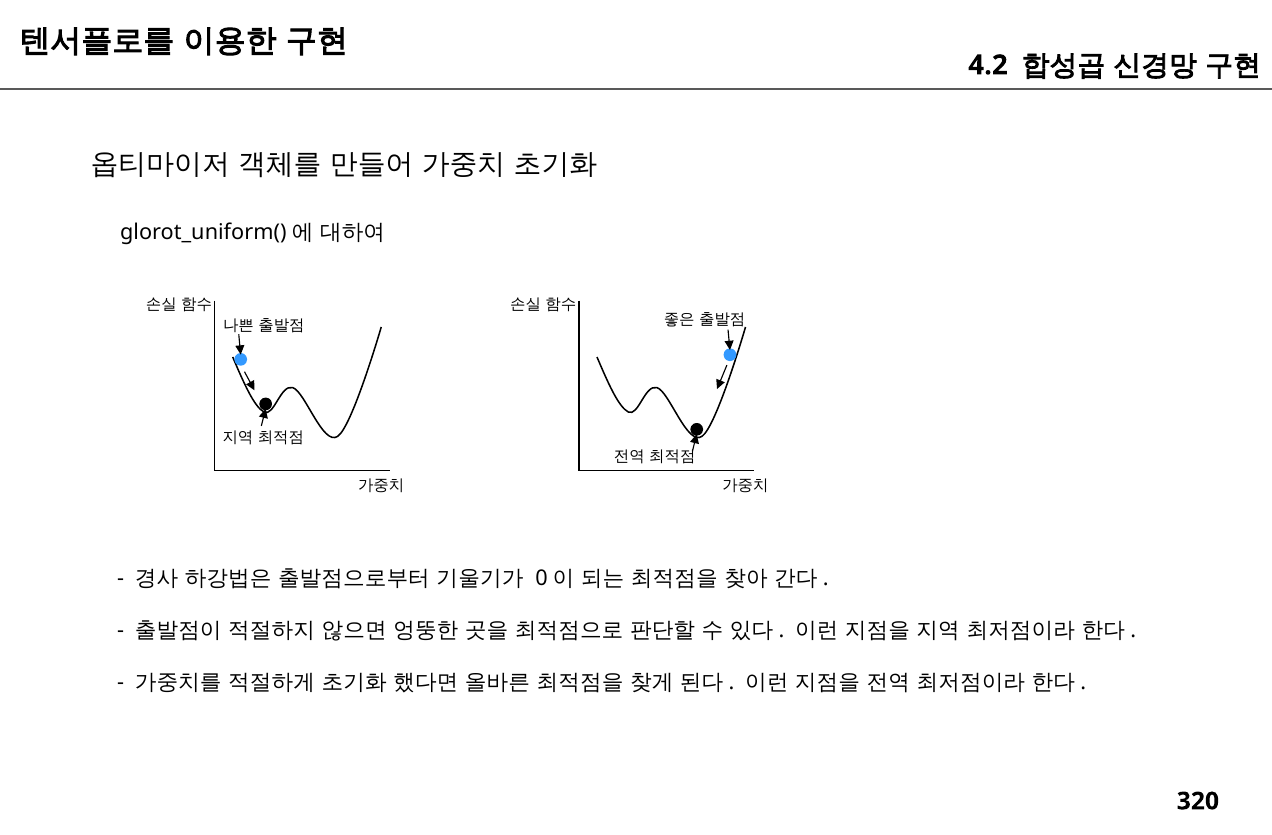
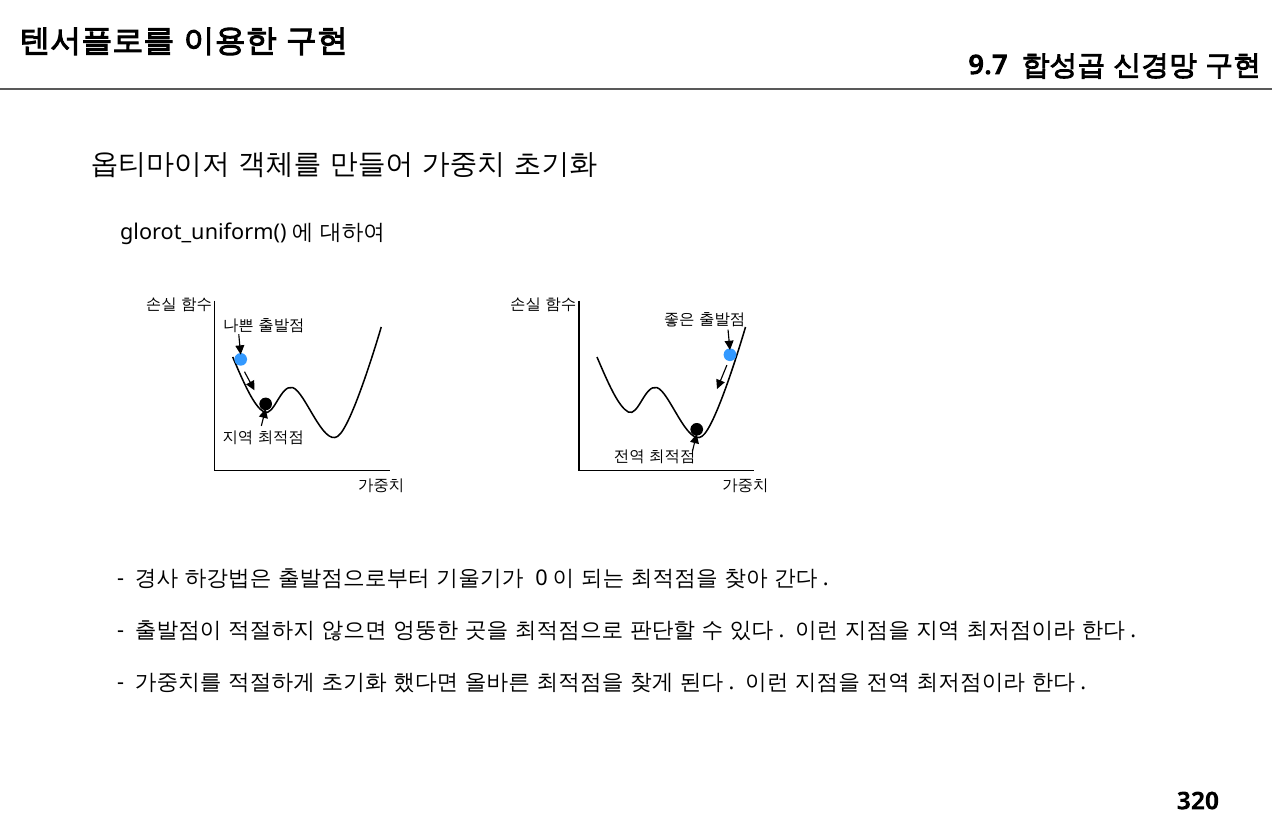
4.2: 4.2 -> 9.7
